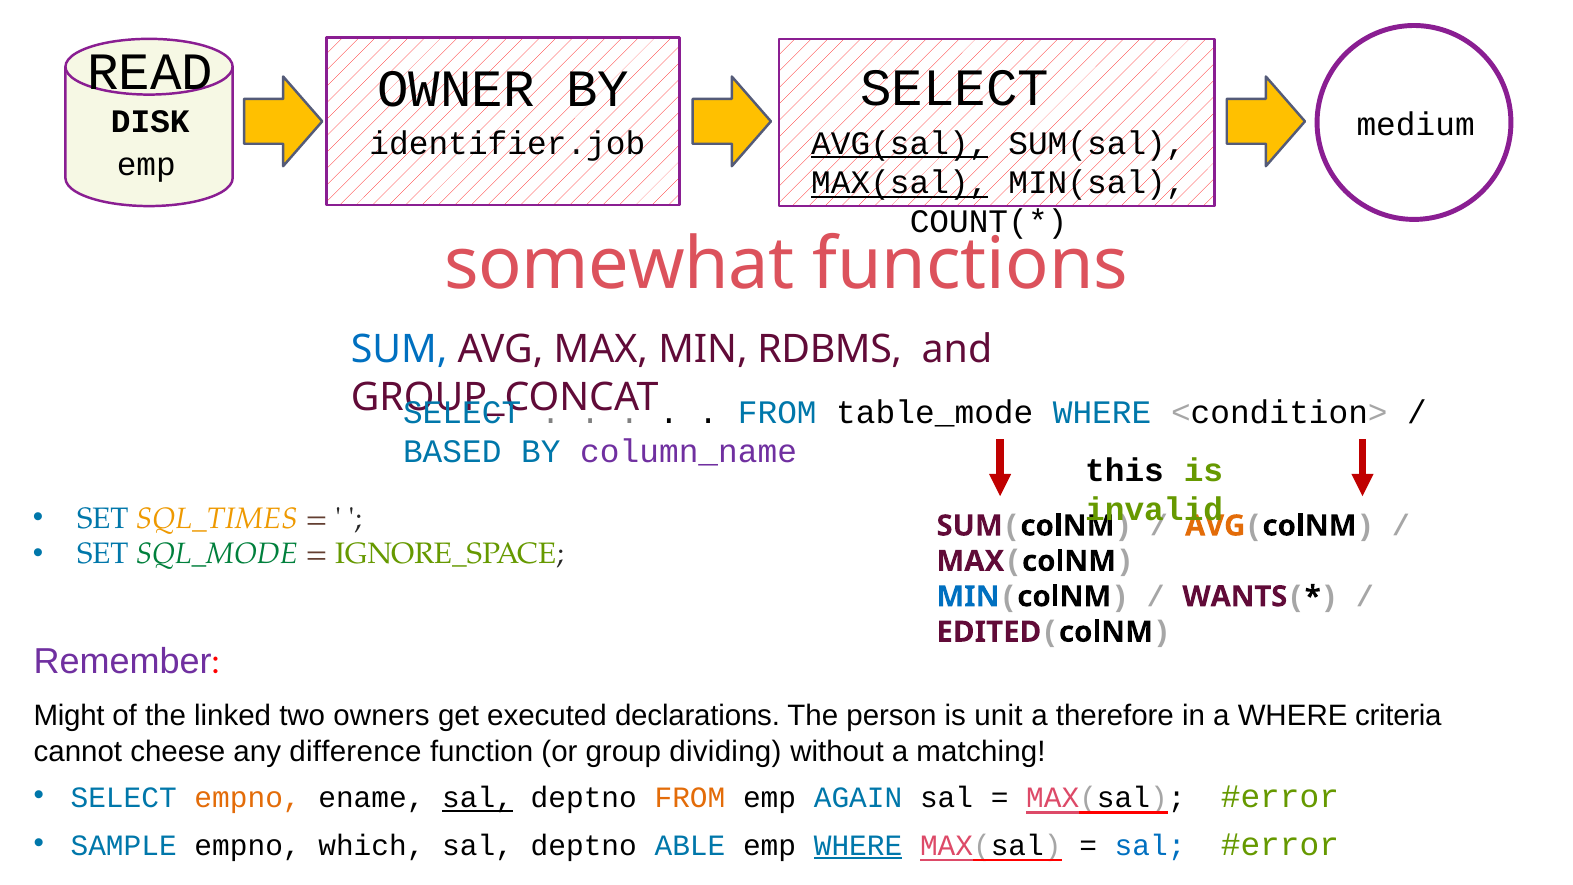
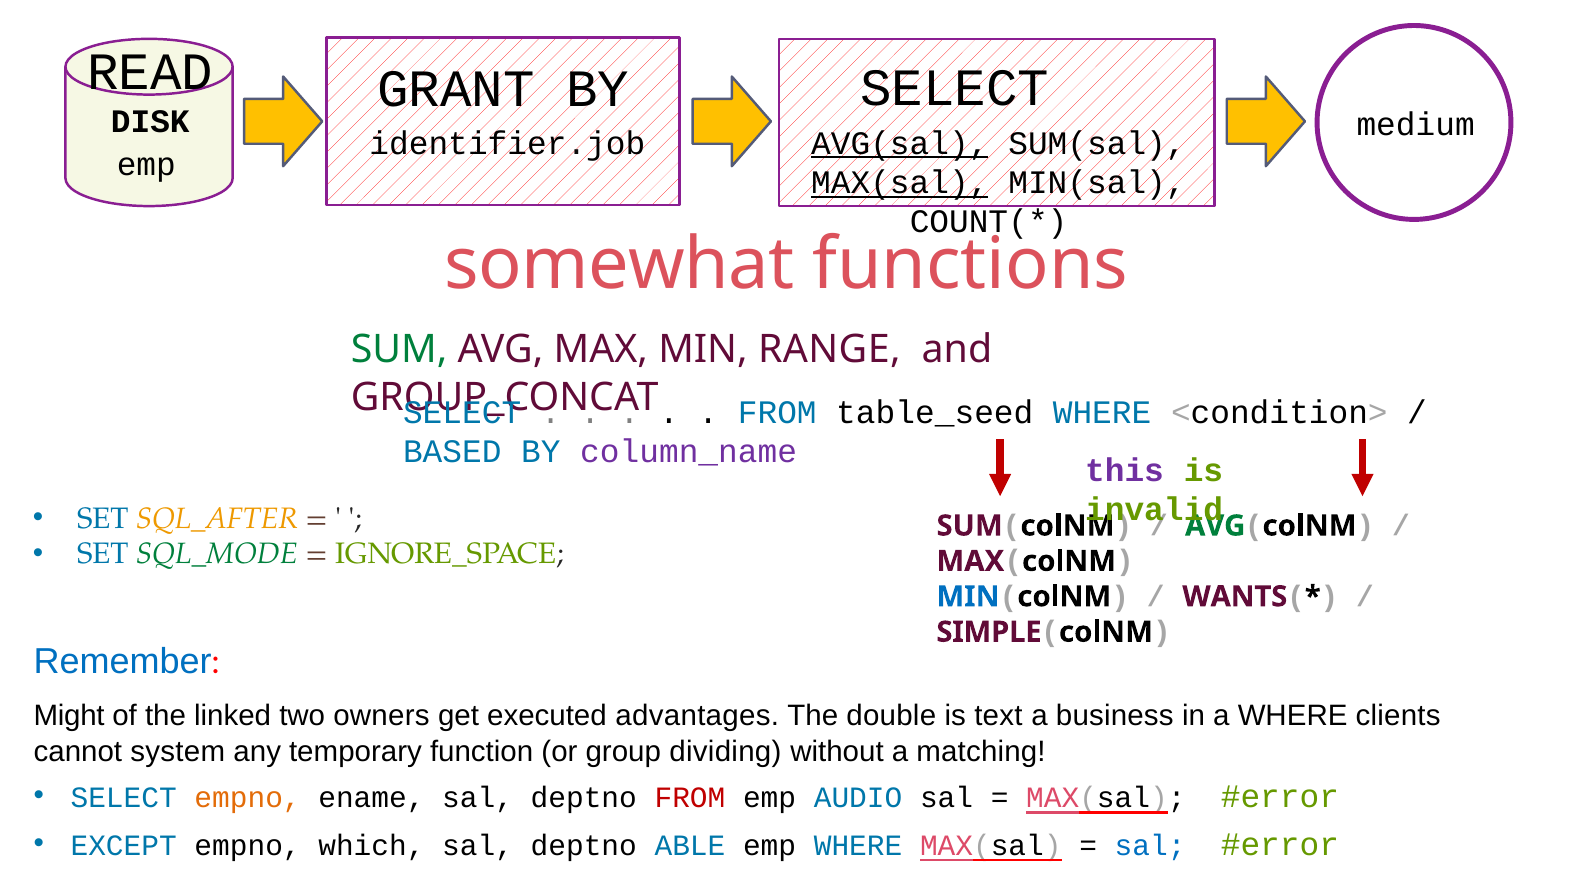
OWNER: OWNER -> GRANT
SUM at (399, 350) colour: blue -> green
RDBMS: RDBMS -> RANGE
table_mode: table_mode -> table_seed
this colour: black -> purple
SQL_TIMES: SQL_TIMES -> SQL_AFTER
AVG at (1215, 526) colour: orange -> green
EDITED: EDITED -> SIMPLE
Remember colour: purple -> blue
declarations: declarations -> advantages
person: person -> double
unit: unit -> text
therefore: therefore -> business
criteria: criteria -> clients
cheese: cheese -> system
difference: difference -> temporary
sal at (478, 798) underline: present -> none
FROM at (690, 798) colour: orange -> red
AGAIN: AGAIN -> AUDIO
SAMPLE: SAMPLE -> EXCEPT
WHERE at (858, 845) underline: present -> none
